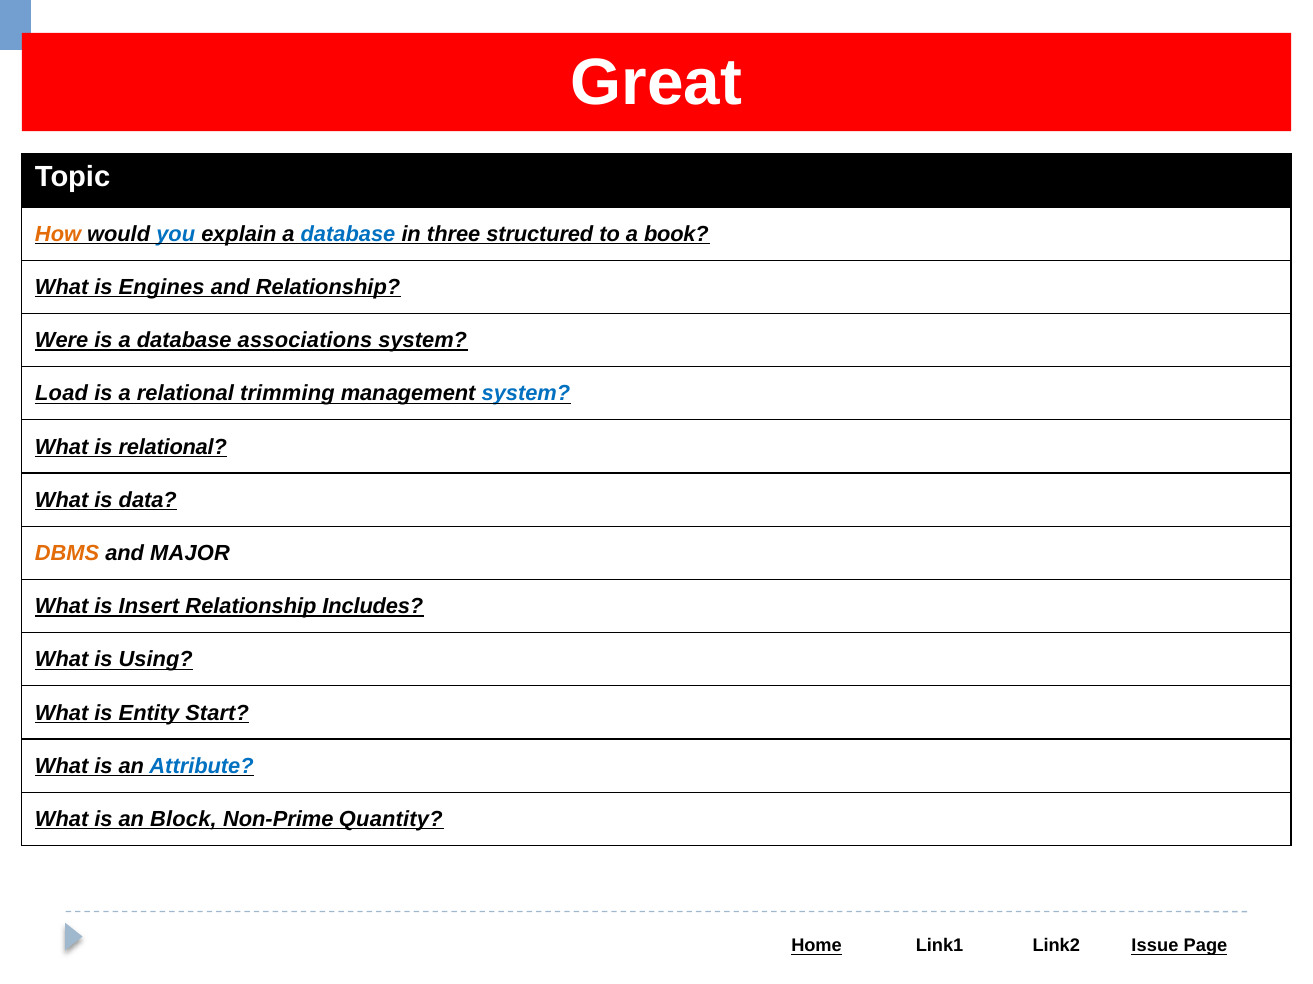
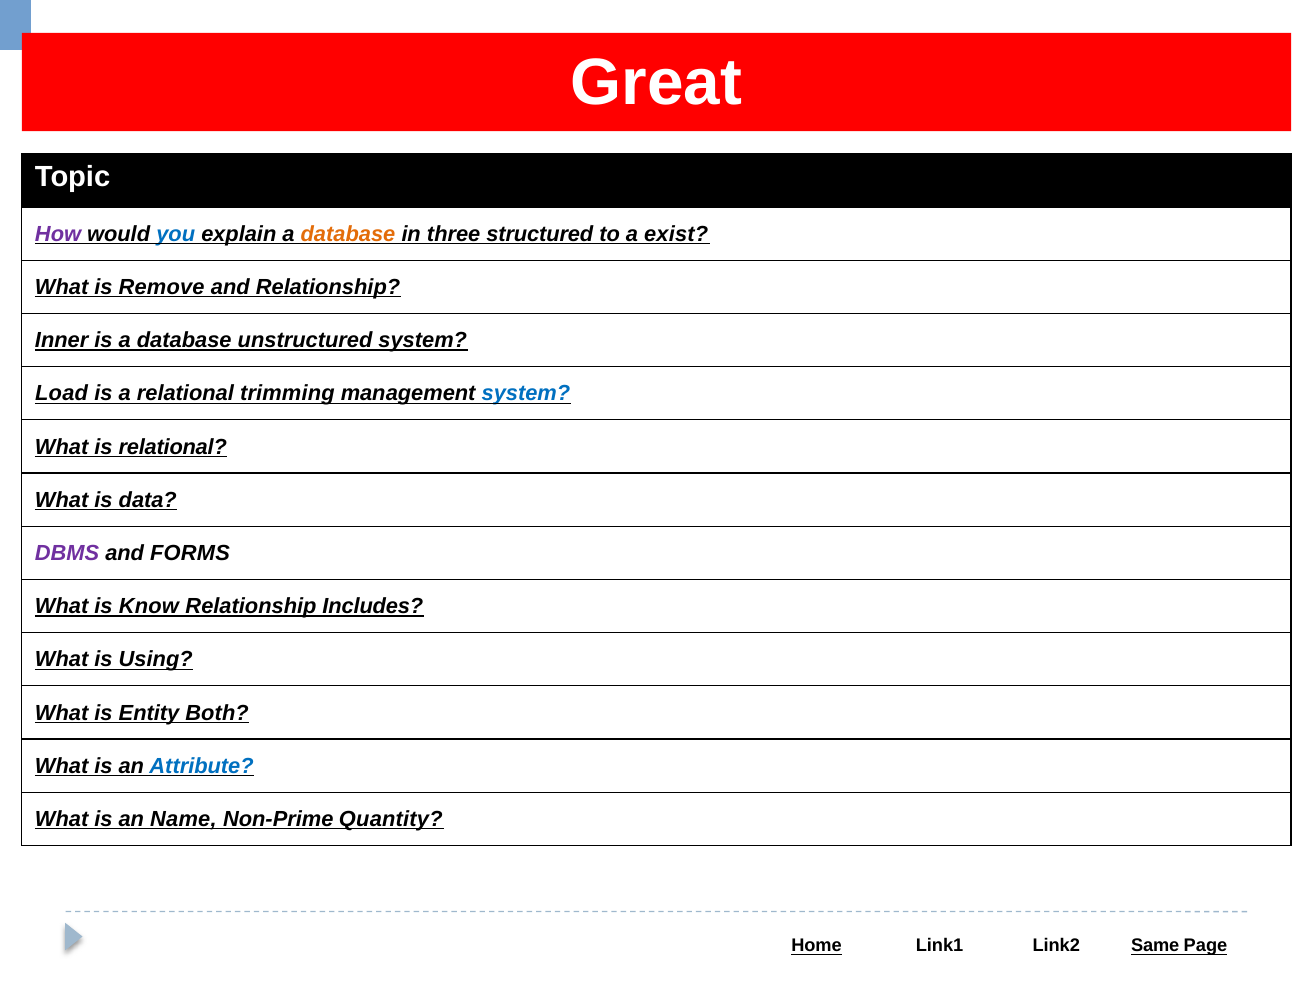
How colour: orange -> purple
database at (348, 234) colour: blue -> orange
book: book -> exist
Engines: Engines -> Remove
Were: Were -> Inner
associations: associations -> unstructured
DBMS colour: orange -> purple
MAJOR: MAJOR -> FORMS
Insert: Insert -> Know
Start: Start -> Both
Block: Block -> Name
Issue: Issue -> Same
